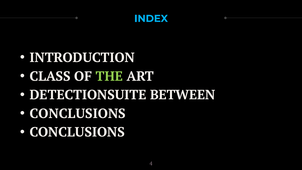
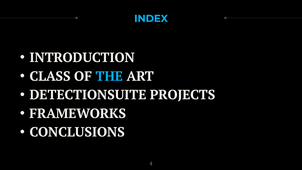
THE colour: light green -> light blue
BETWEEN: BETWEEN -> PROJECTS
CONCLUSIONS at (78, 114): CONCLUSIONS -> FRAMEWORKS
